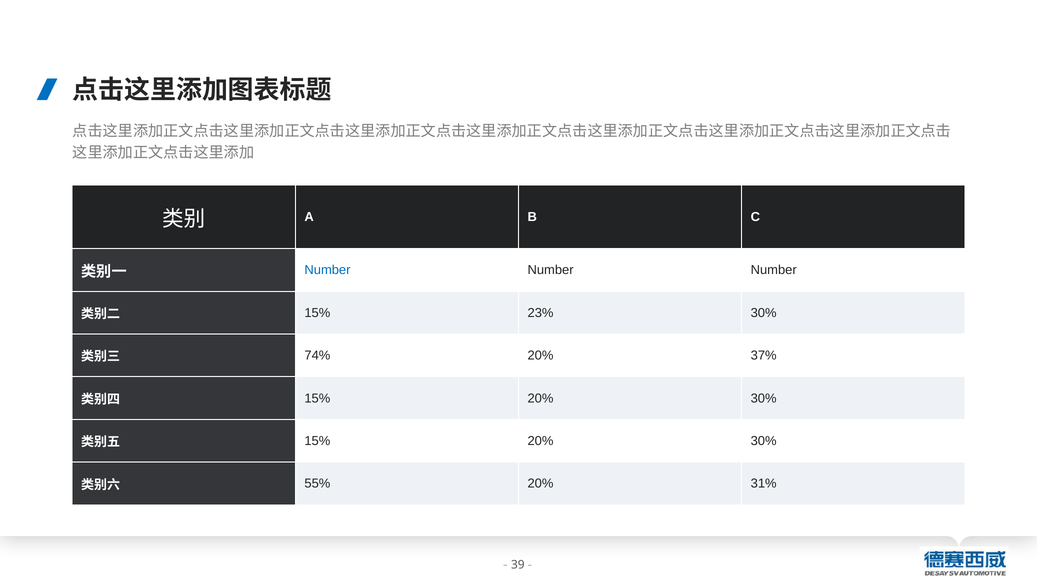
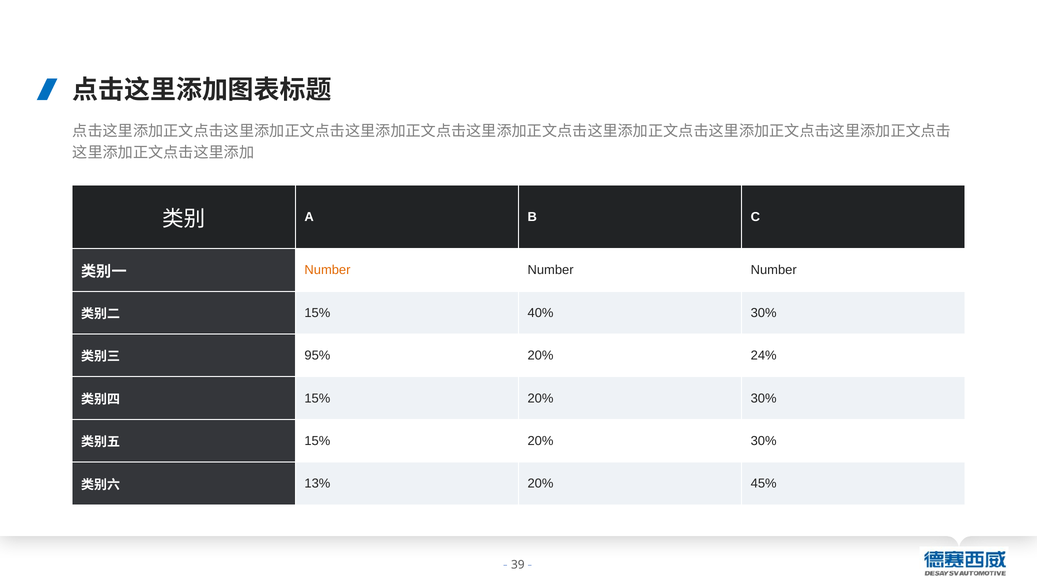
Number at (327, 270) colour: blue -> orange
23%: 23% -> 40%
74%: 74% -> 95%
37%: 37% -> 24%
55%: 55% -> 13%
31%: 31% -> 45%
